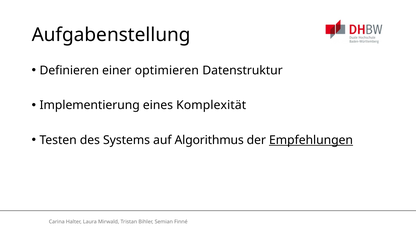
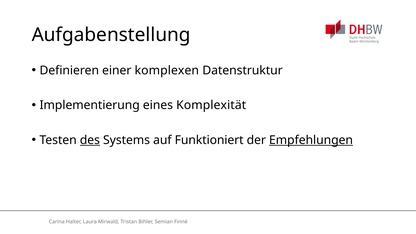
optimieren: optimieren -> komplexen
des underline: none -> present
Algorithmus: Algorithmus -> Funktioniert
